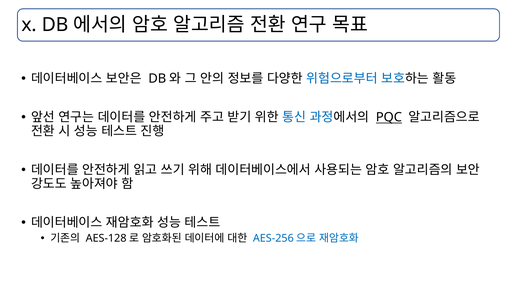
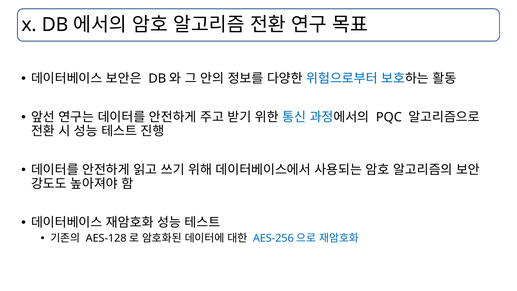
PQC underline: present -> none
